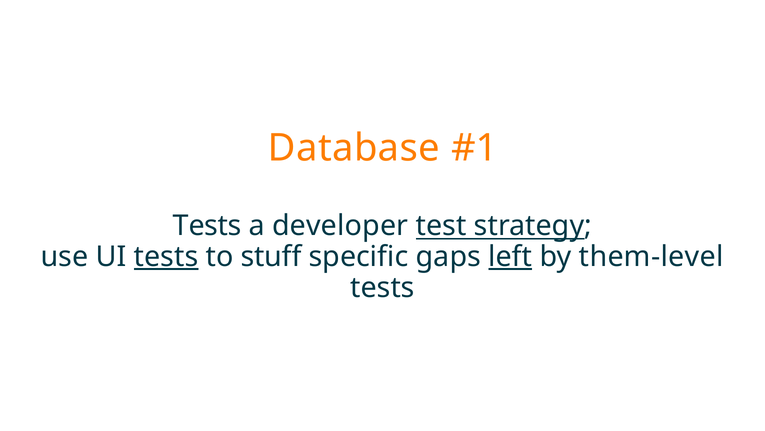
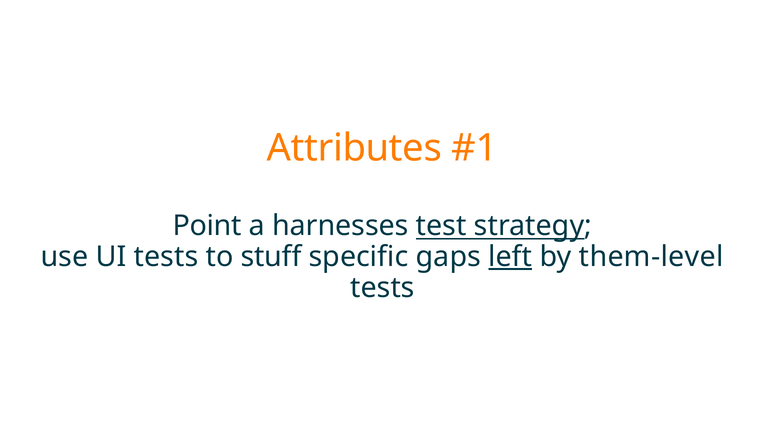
Database: Database -> Attributes
Tests at (207, 225): Tests -> Point
developer: developer -> harnesses
tests at (166, 256) underline: present -> none
